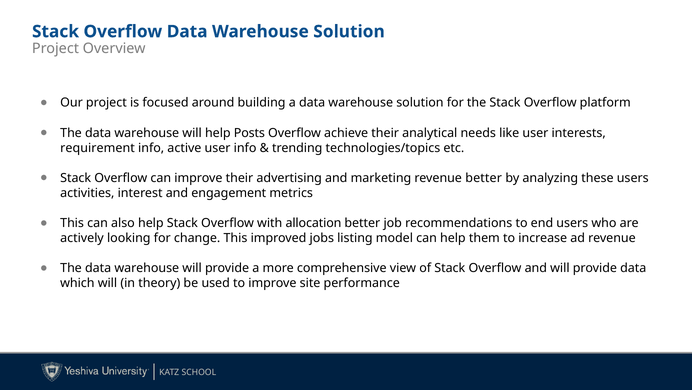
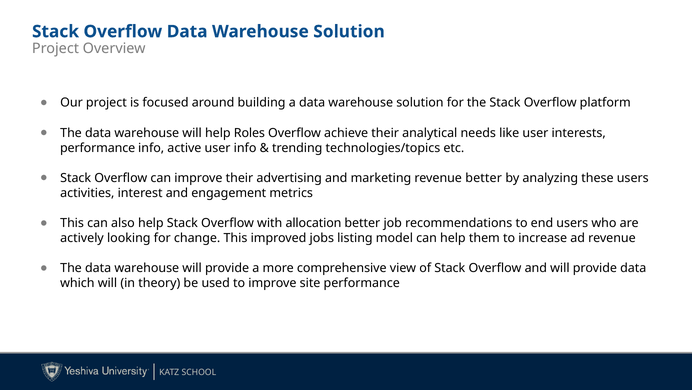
Posts: Posts -> Roles
requirement at (98, 148): requirement -> performance
